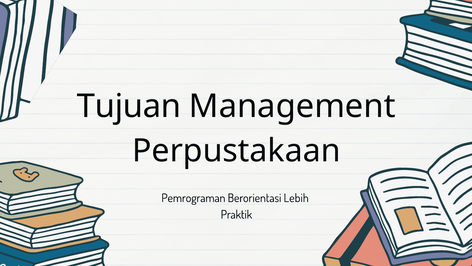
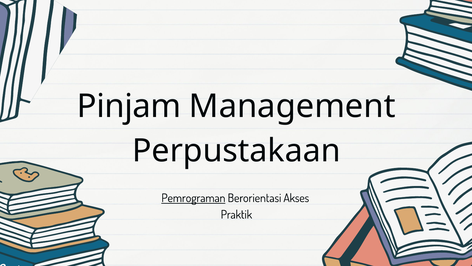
Tujuan: Tujuan -> Pinjam
Pemrograman underline: none -> present
Lebih: Lebih -> Akses
